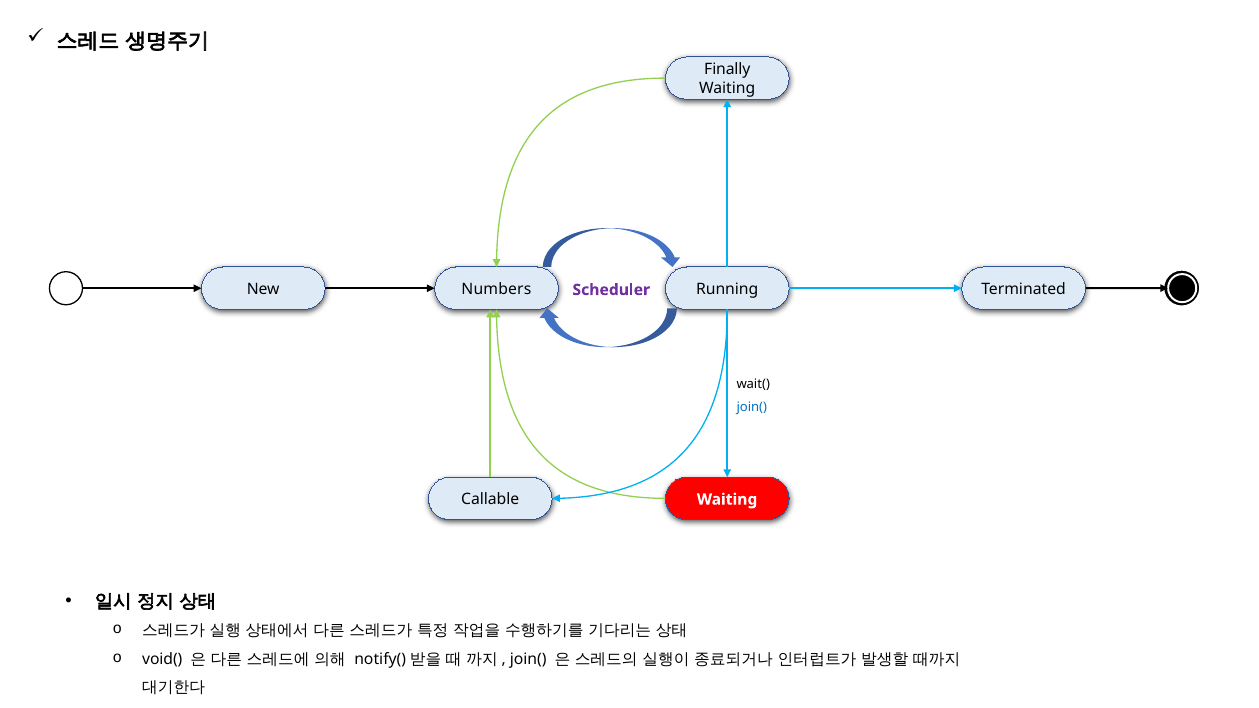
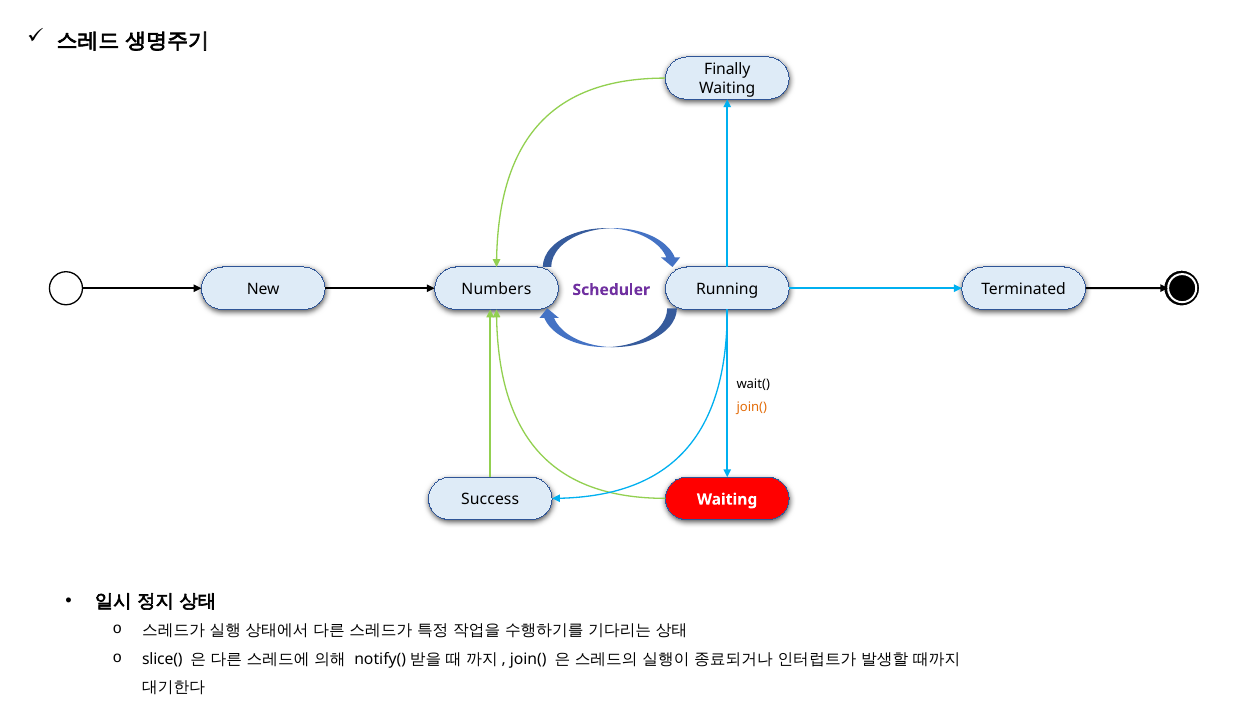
join( at (752, 407) colour: blue -> orange
Callable: Callable -> Success
void(: void( -> slice(
